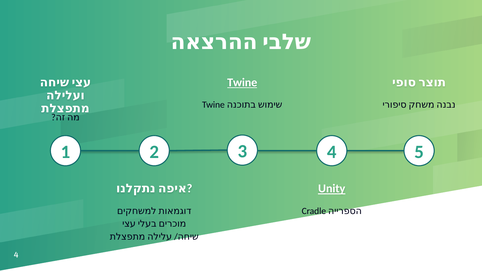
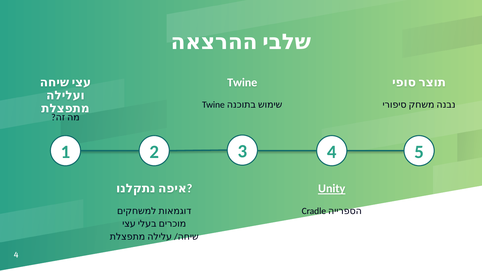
Twine at (242, 83) underline: present -> none
